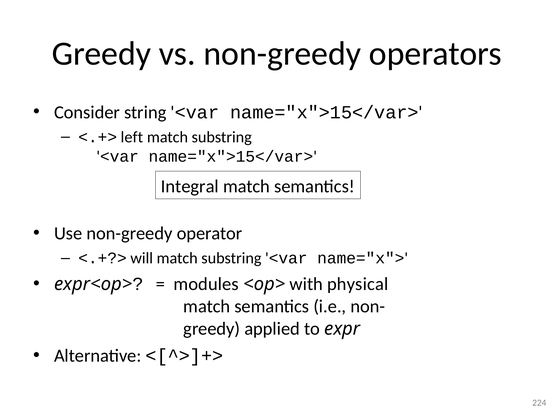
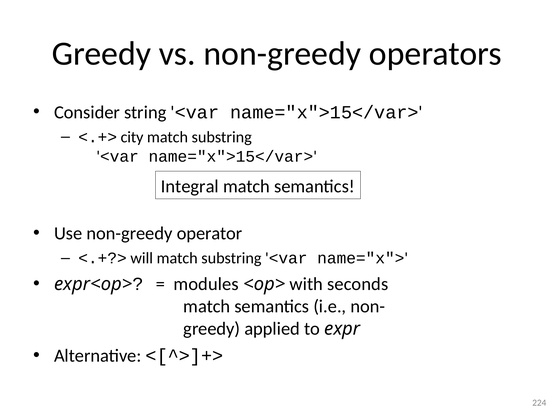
left: left -> city
physical: physical -> seconds
